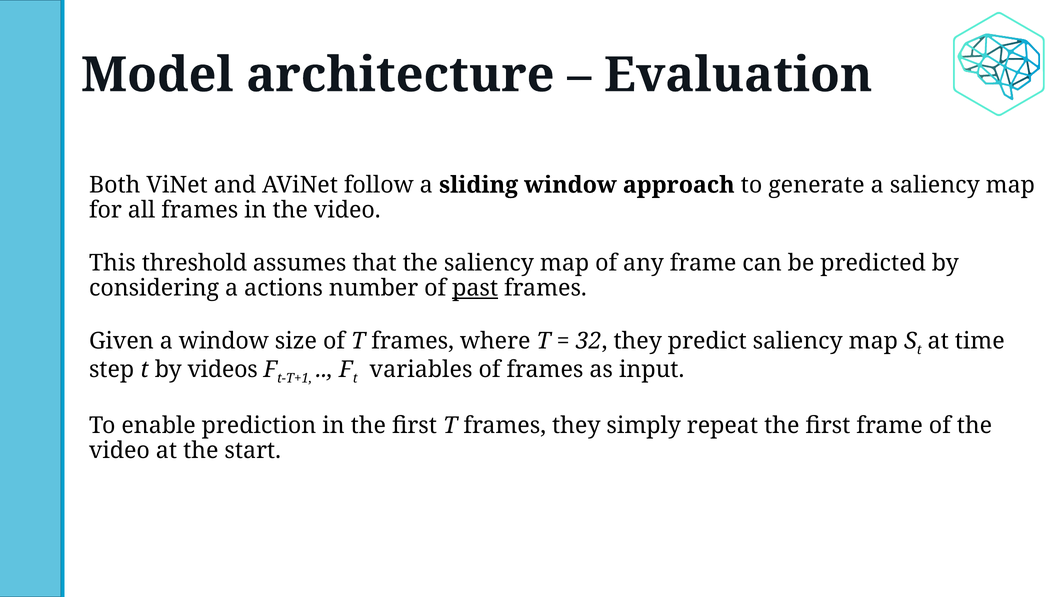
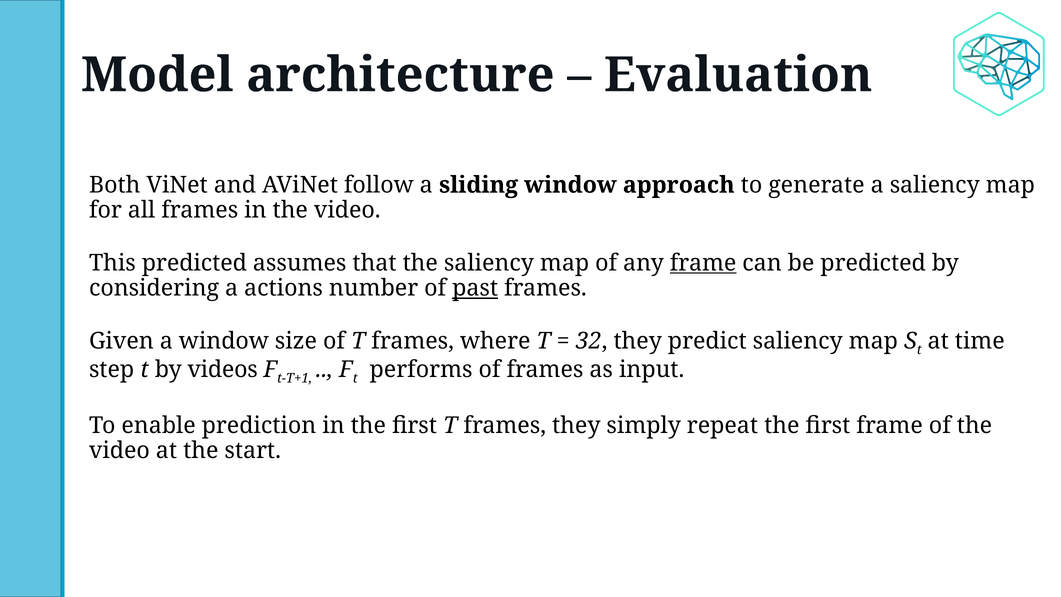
This threshold: threshold -> predicted
frame at (703, 263) underline: none -> present
variables: variables -> performs
